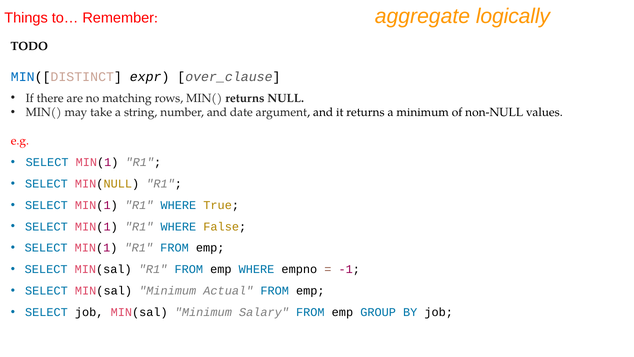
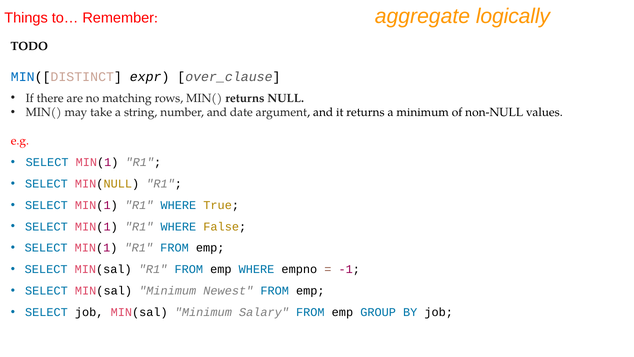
Actual: Actual -> Newest
